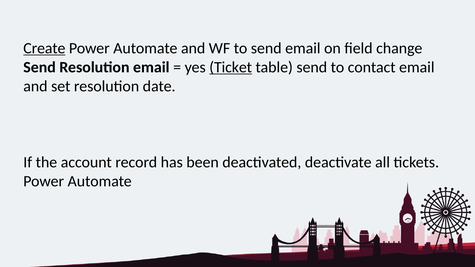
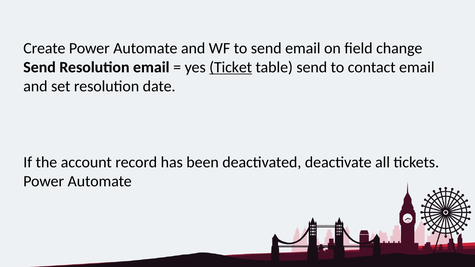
Create underline: present -> none
